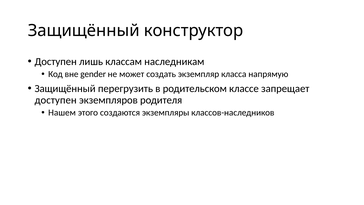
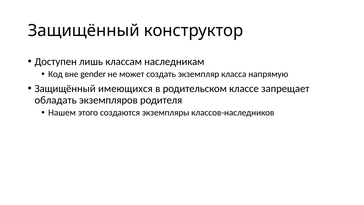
перегрузить: перегрузить -> имеющихся
доступен at (56, 100): доступен -> обладать
